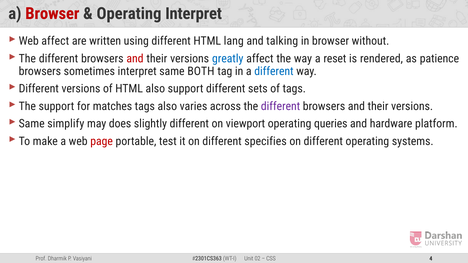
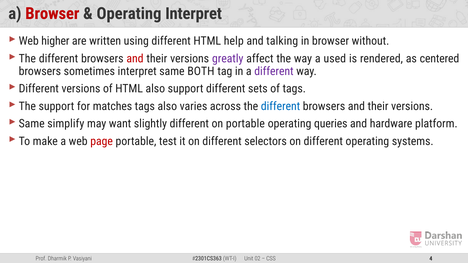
Web affect: affect -> higher
lang: lang -> help
greatly colour: blue -> purple
reset: reset -> used
patience: patience -> centered
different at (274, 71) colour: blue -> purple
different at (281, 106) colour: purple -> blue
does: does -> want
on viewport: viewport -> portable
specifies: specifies -> selectors
